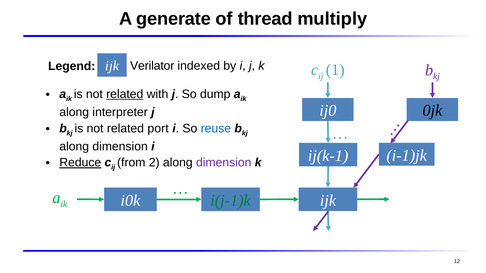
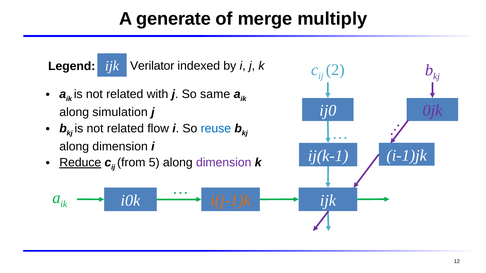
thread: thread -> merge
1: 1 -> 2
related at (125, 94) underline: present -> none
dump: dump -> same
0jk colour: black -> purple
interpreter: interpreter -> simulation
port: port -> flow
2: 2 -> 5
i(j-1)k colour: green -> orange
